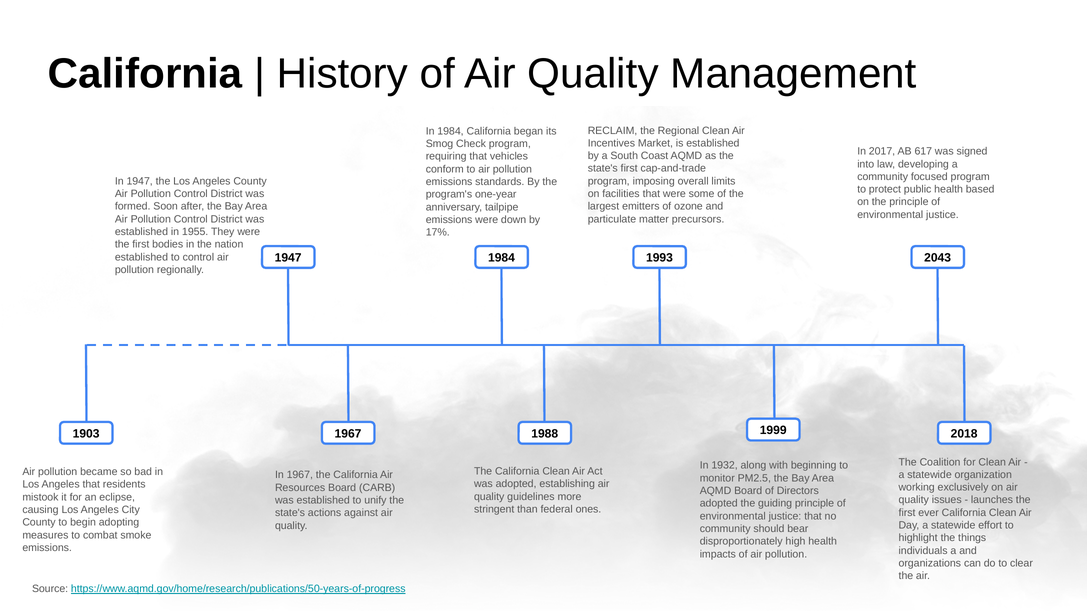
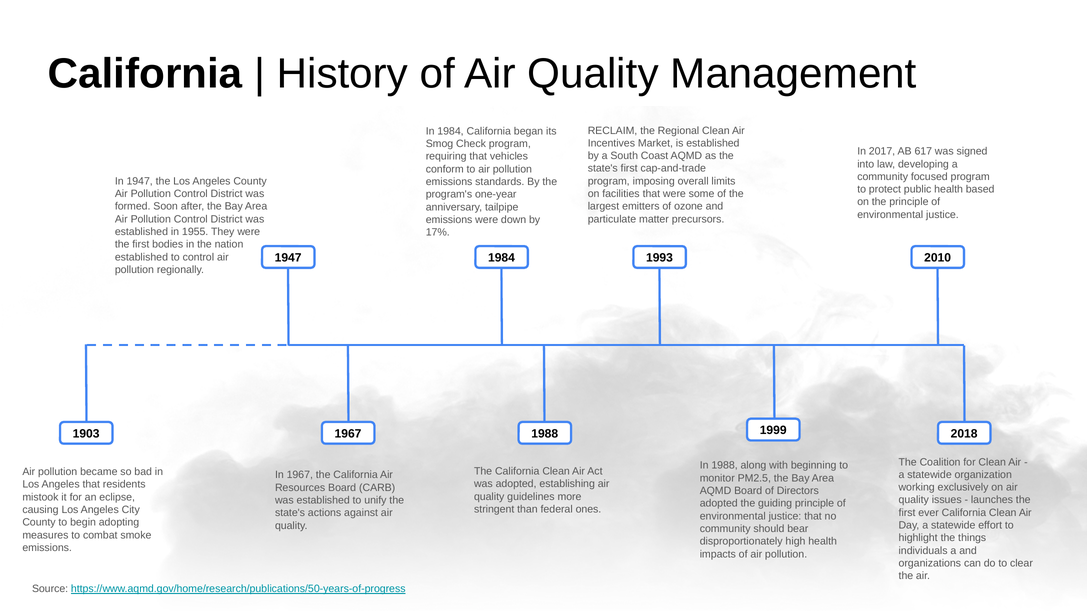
2043: 2043 -> 2010
In 1932: 1932 -> 1988
